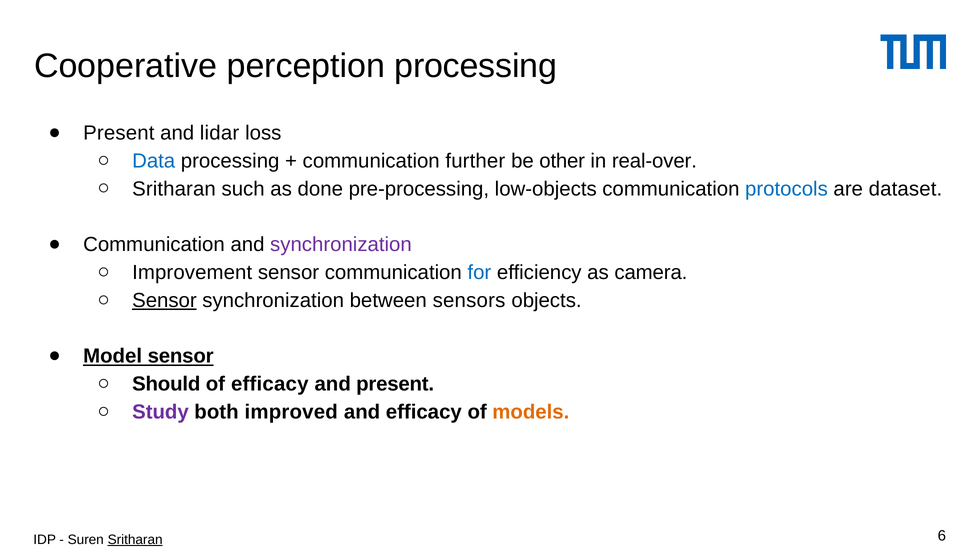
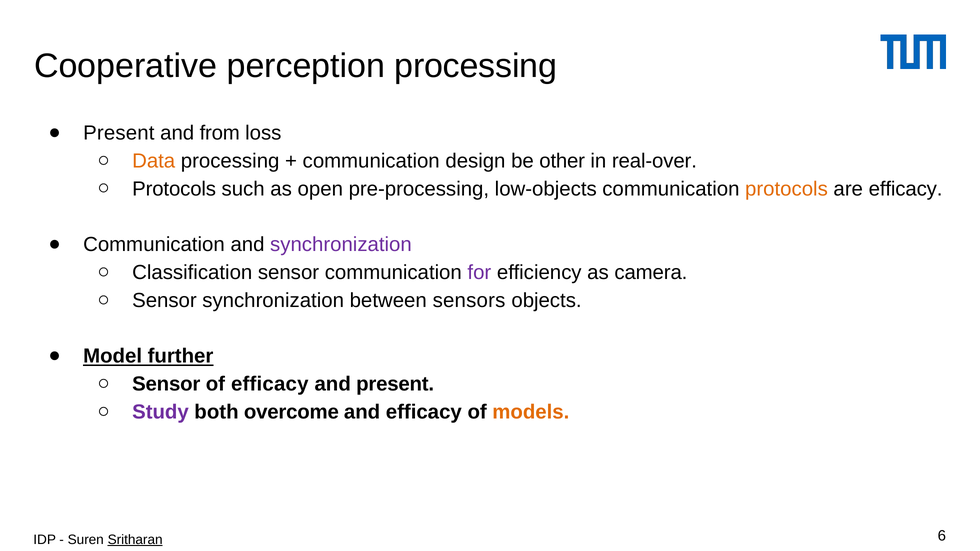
lidar: lidar -> from
Data colour: blue -> orange
further: further -> design
Sritharan at (174, 189): Sritharan -> Protocols
done: done -> open
protocols at (786, 189) colour: blue -> orange
are dataset: dataset -> efficacy
Improvement: Improvement -> Classification
for colour: blue -> purple
Sensor at (164, 301) underline: present -> none
Model sensor: sensor -> further
Should at (166, 384): Should -> Sensor
improved: improved -> overcome
